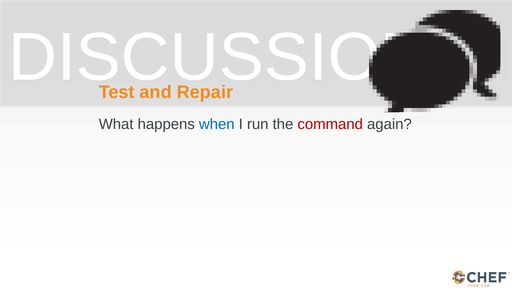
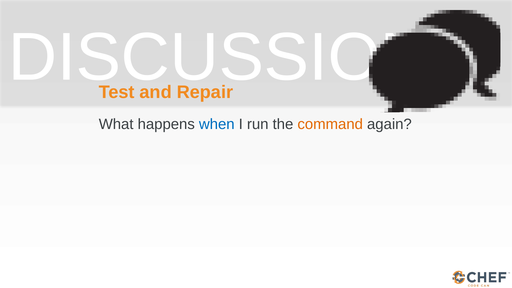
command colour: red -> orange
